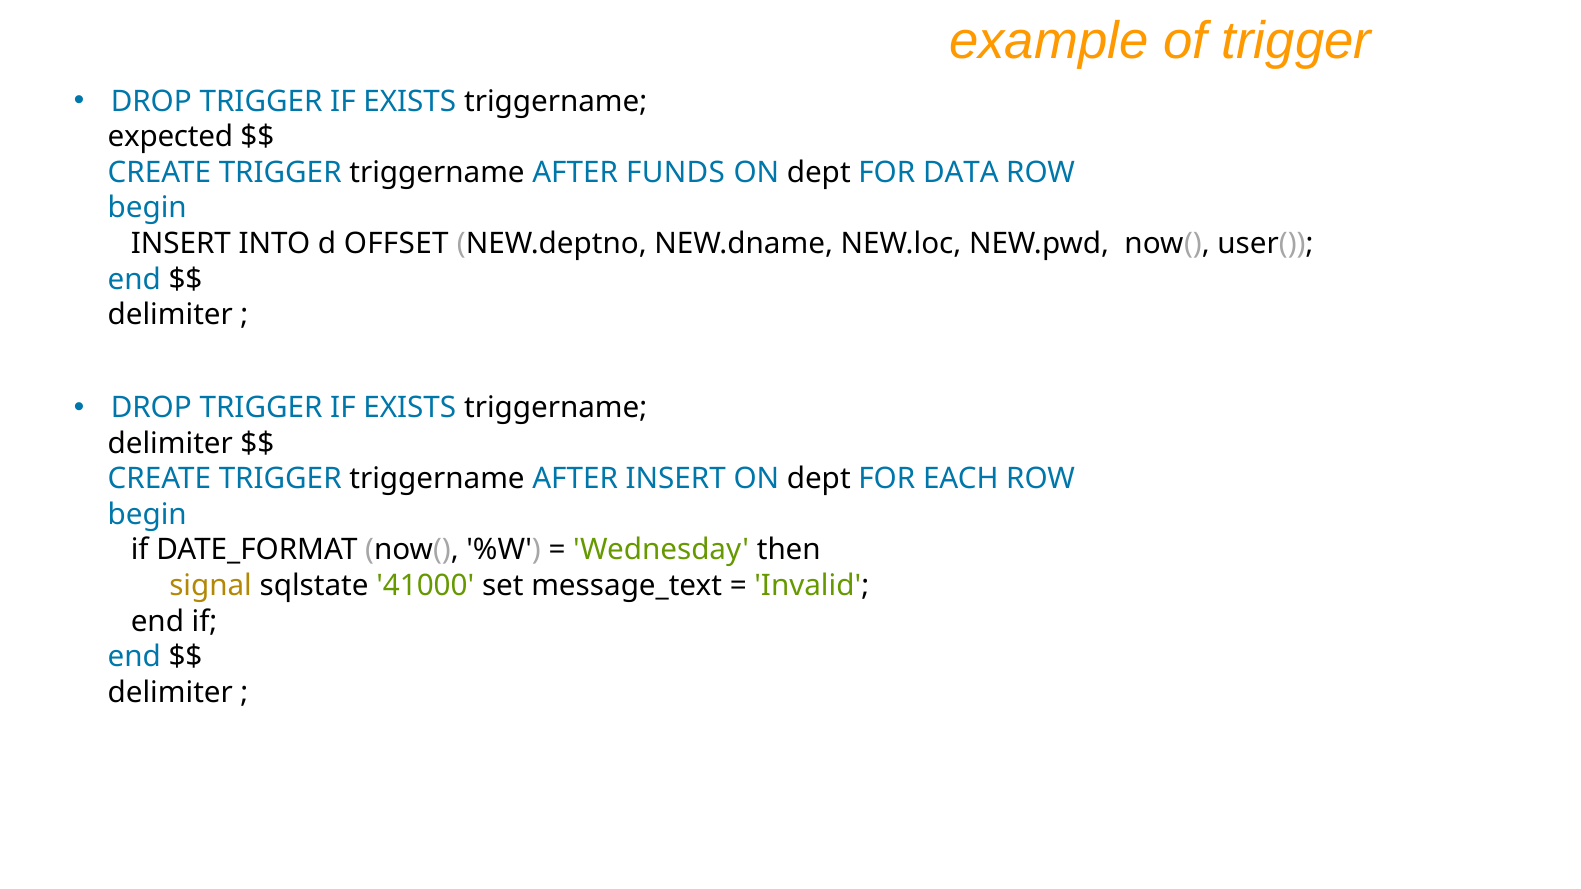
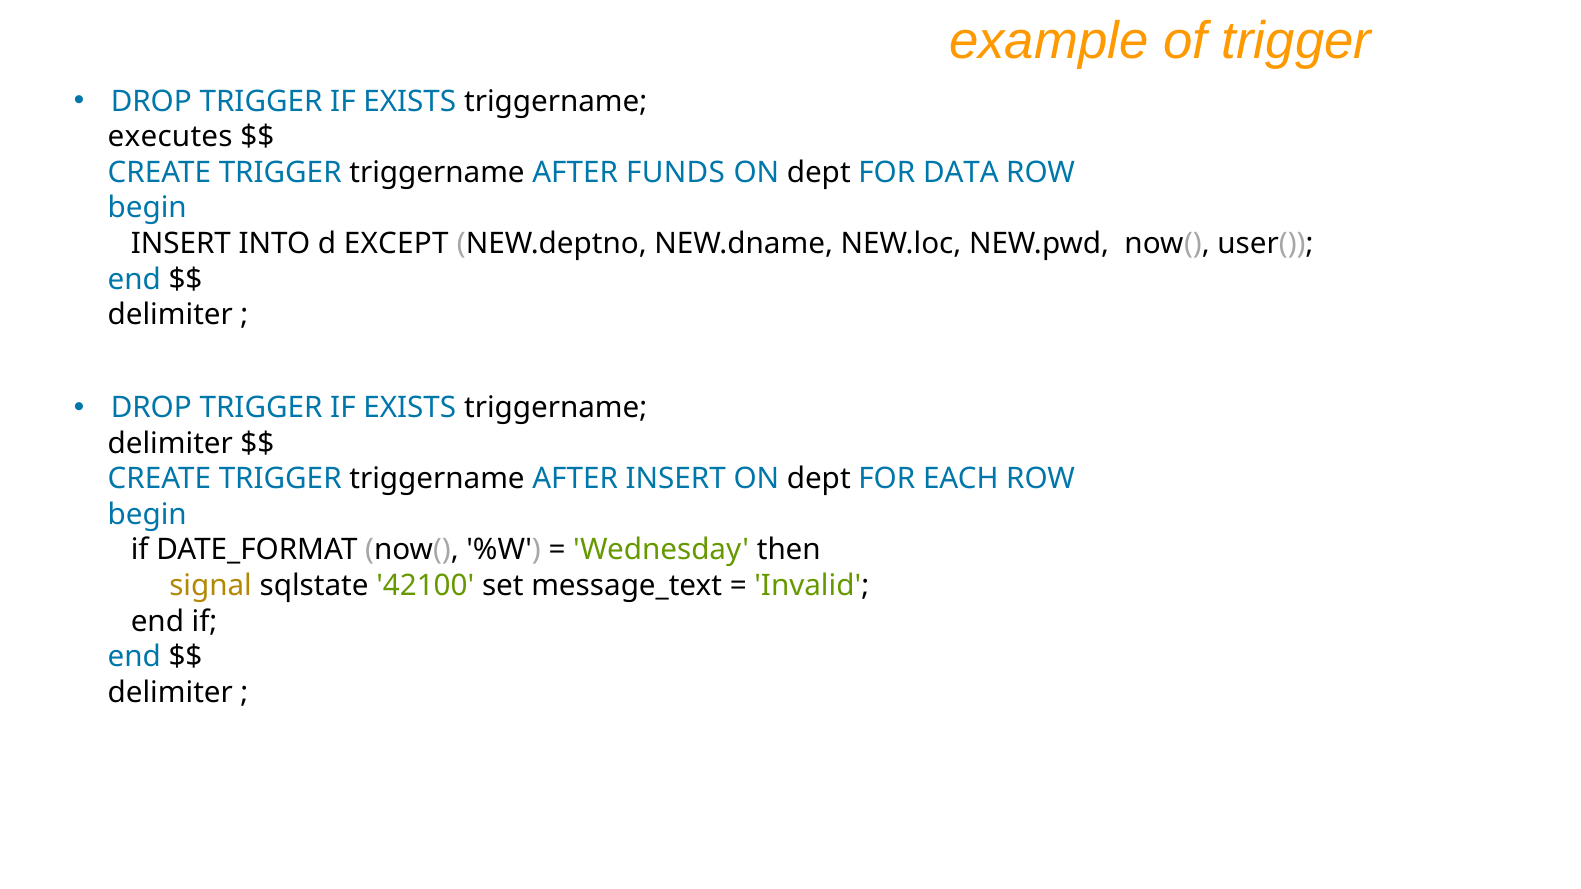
expected: expected -> executes
OFFSET: OFFSET -> EXCEPT
41000: 41000 -> 42100
